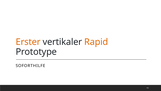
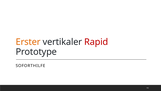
Rapid colour: orange -> red
